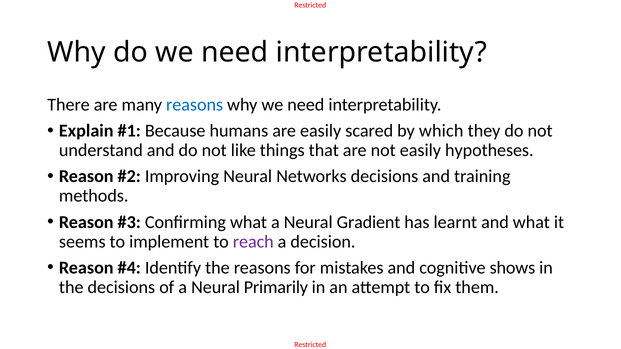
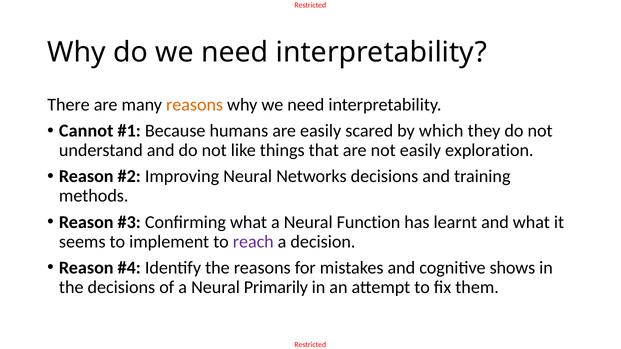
reasons at (195, 105) colour: blue -> orange
Explain: Explain -> Cannot
hypotheses: hypotheses -> exploration
Gradient: Gradient -> Function
